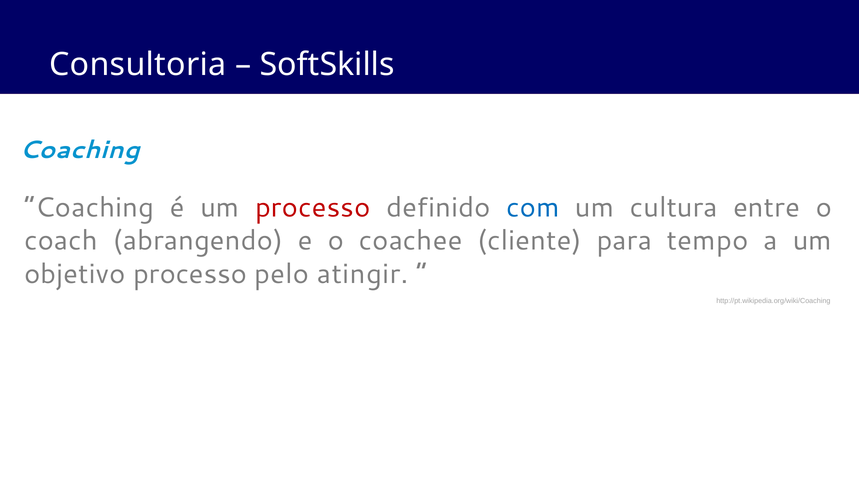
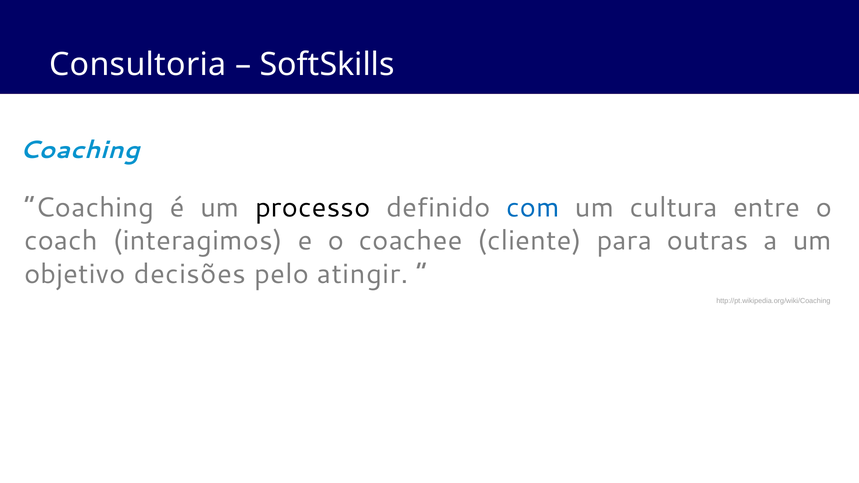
processo at (313, 208) colour: red -> black
abrangendo: abrangendo -> interagimos
tempo: tempo -> outras
objetivo processo: processo -> decisões
